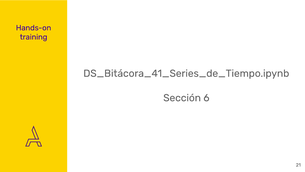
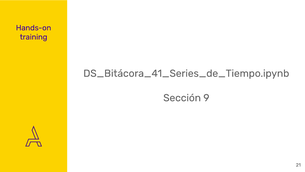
6: 6 -> 9
